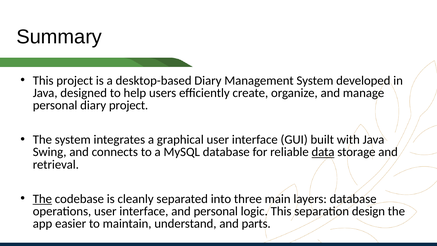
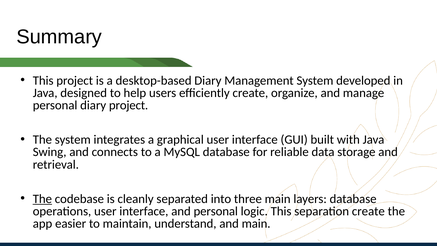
data underline: present -> none
separation design: design -> create
and parts: parts -> main
